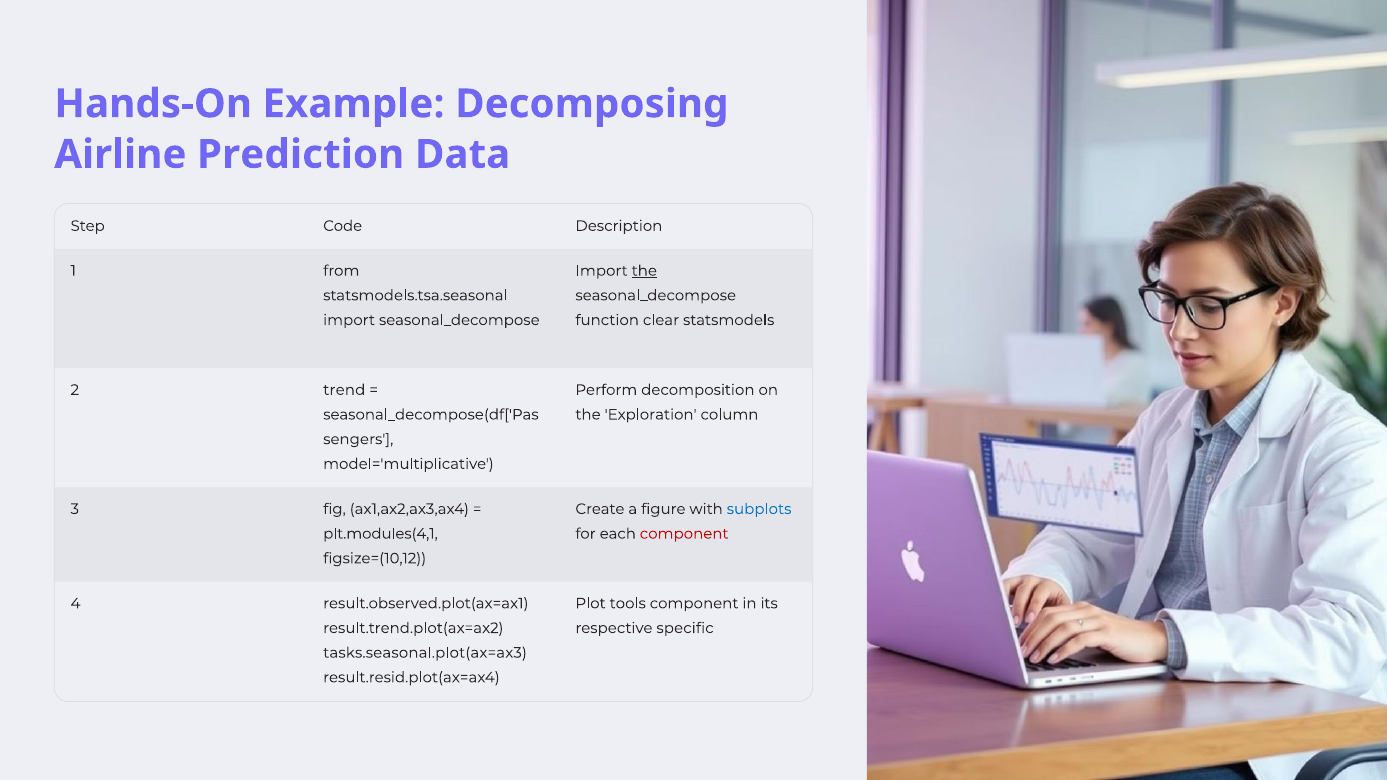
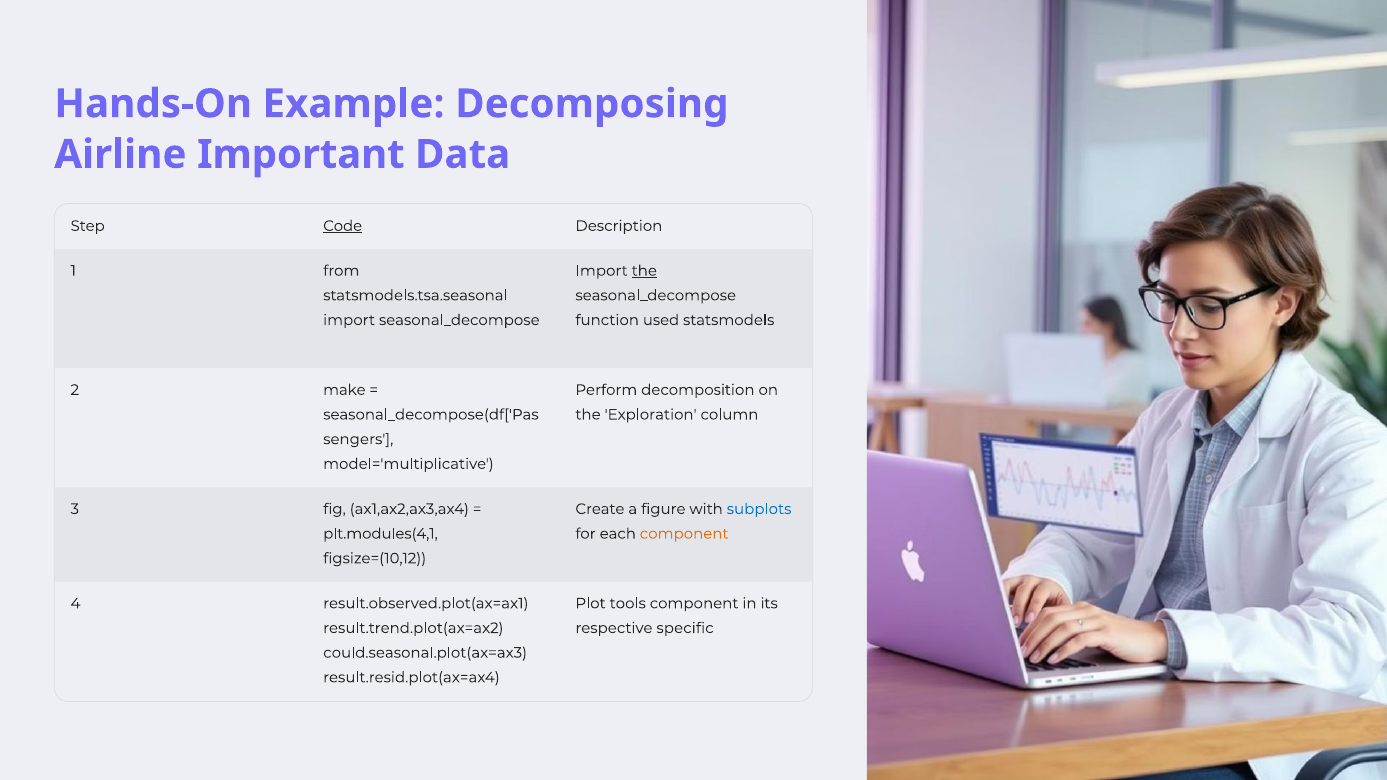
Prediction: Prediction -> Important
Code underline: none -> present
clear: clear -> used
trend: trend -> make
component at (684, 534) colour: red -> orange
tasks.seasonal.plot(ax=ax3: tasks.seasonal.plot(ax=ax3 -> could.seasonal.plot(ax=ax3
